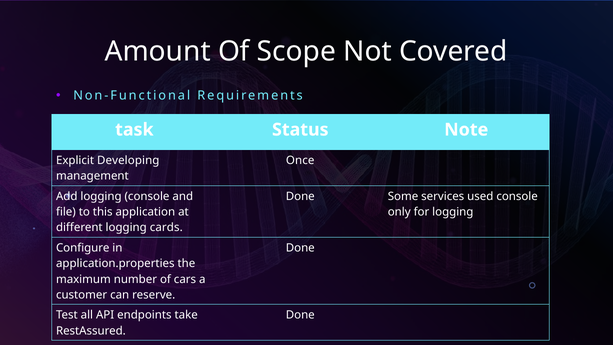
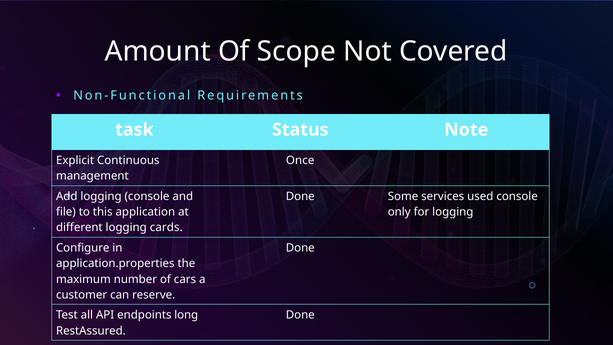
Developing: Developing -> Continuous
take: take -> long
